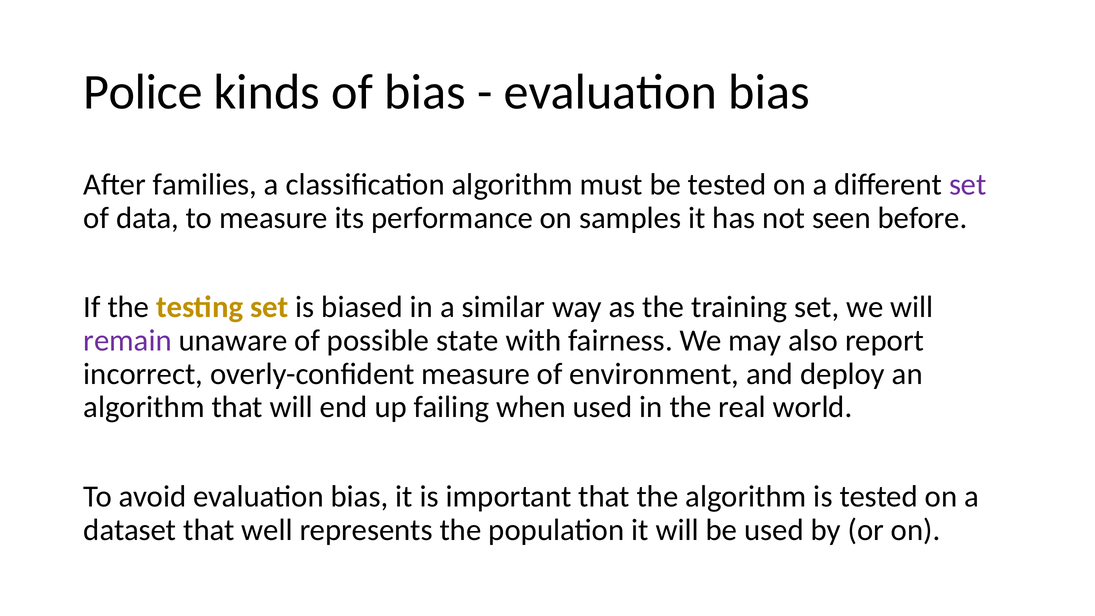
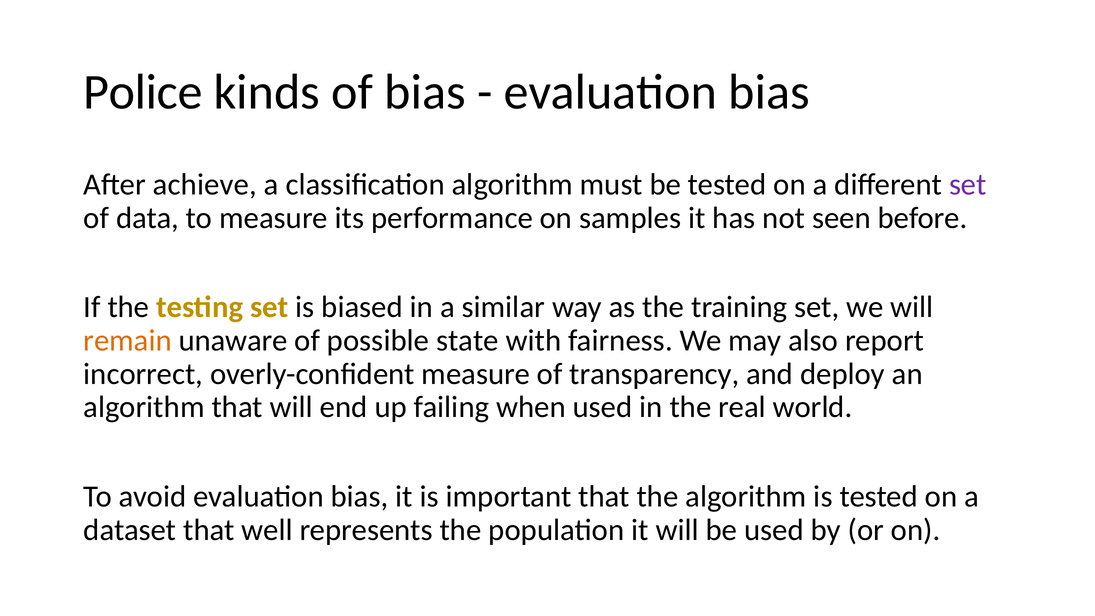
families: families -> achieve
remain colour: purple -> orange
environment: environment -> transparency
